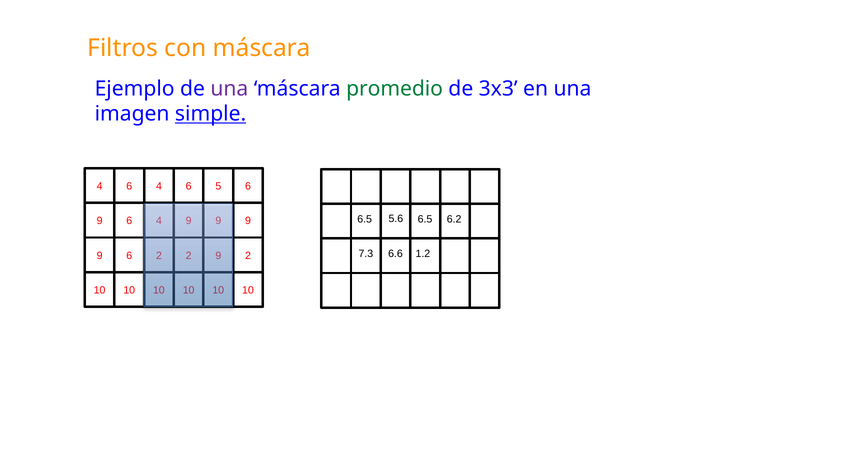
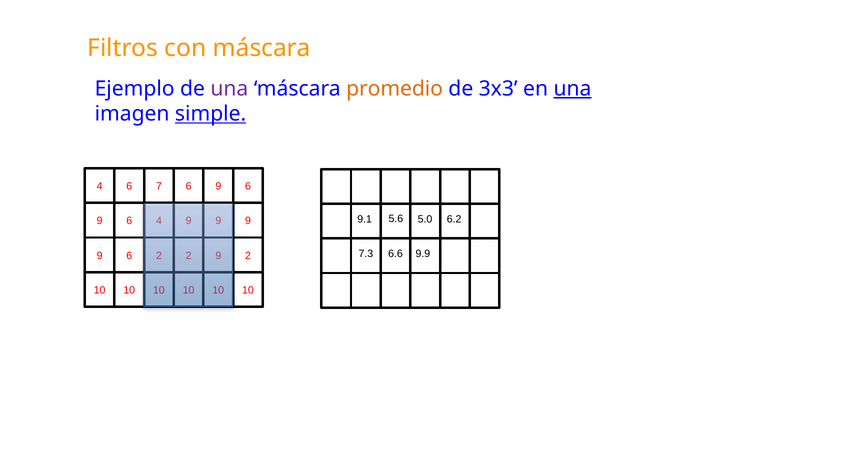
promedio colour: green -> orange
una at (573, 89) underline: none -> present
4 at (159, 186): 4 -> 7
6 5: 5 -> 9
6.5 at (365, 219): 6.5 -> 9.1
5.6 6.5: 6.5 -> 5.0
1.2: 1.2 -> 9.9
